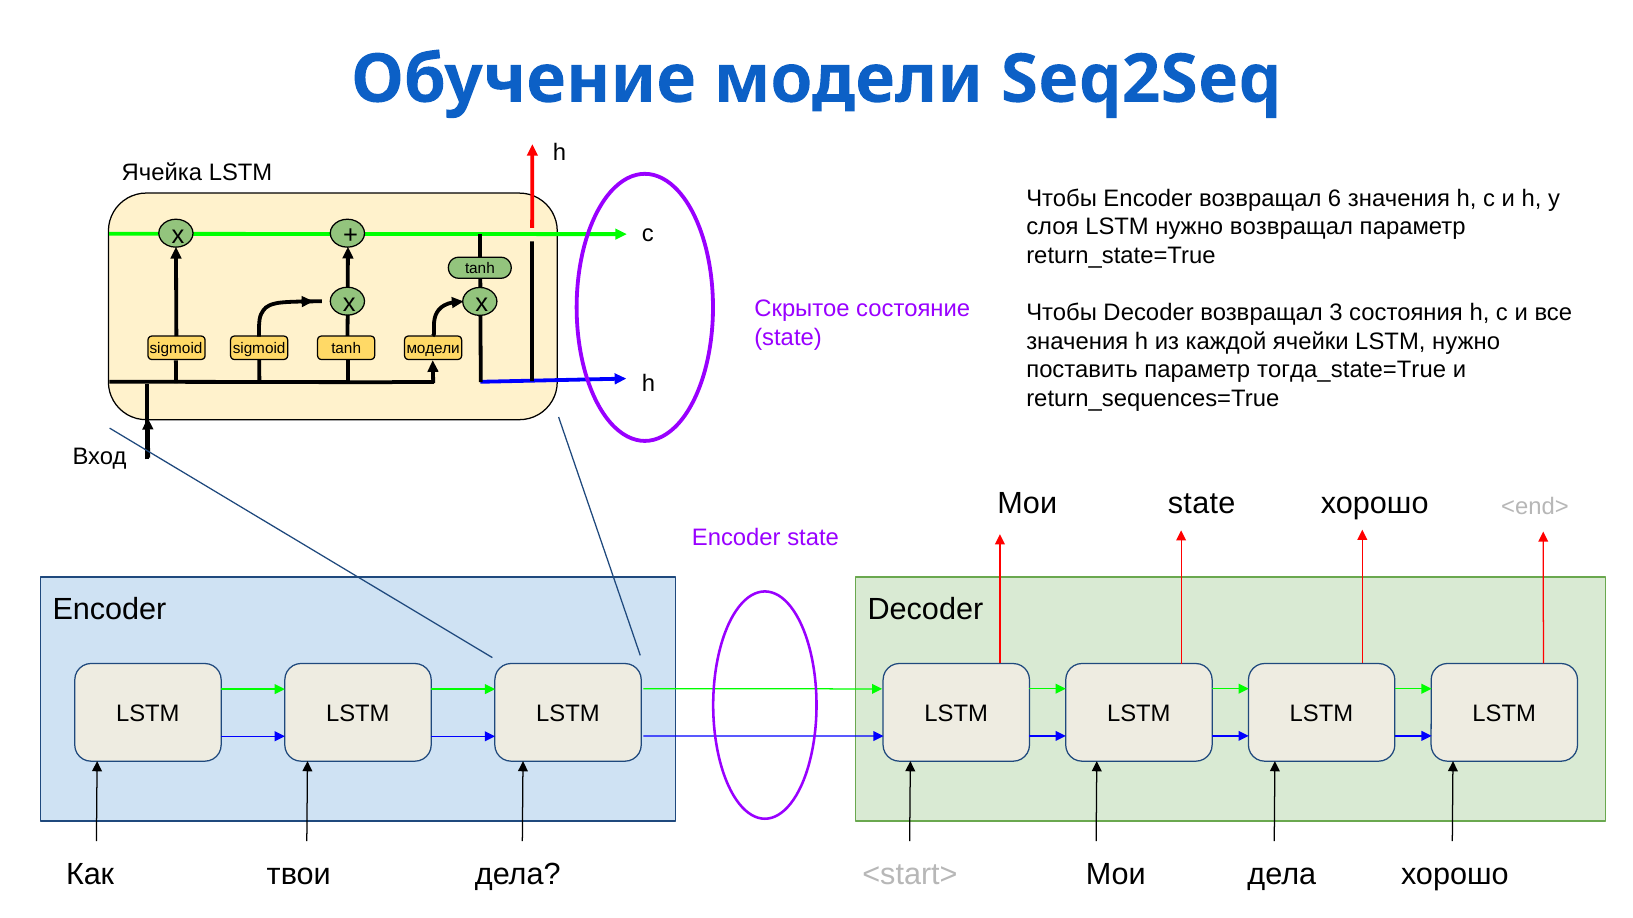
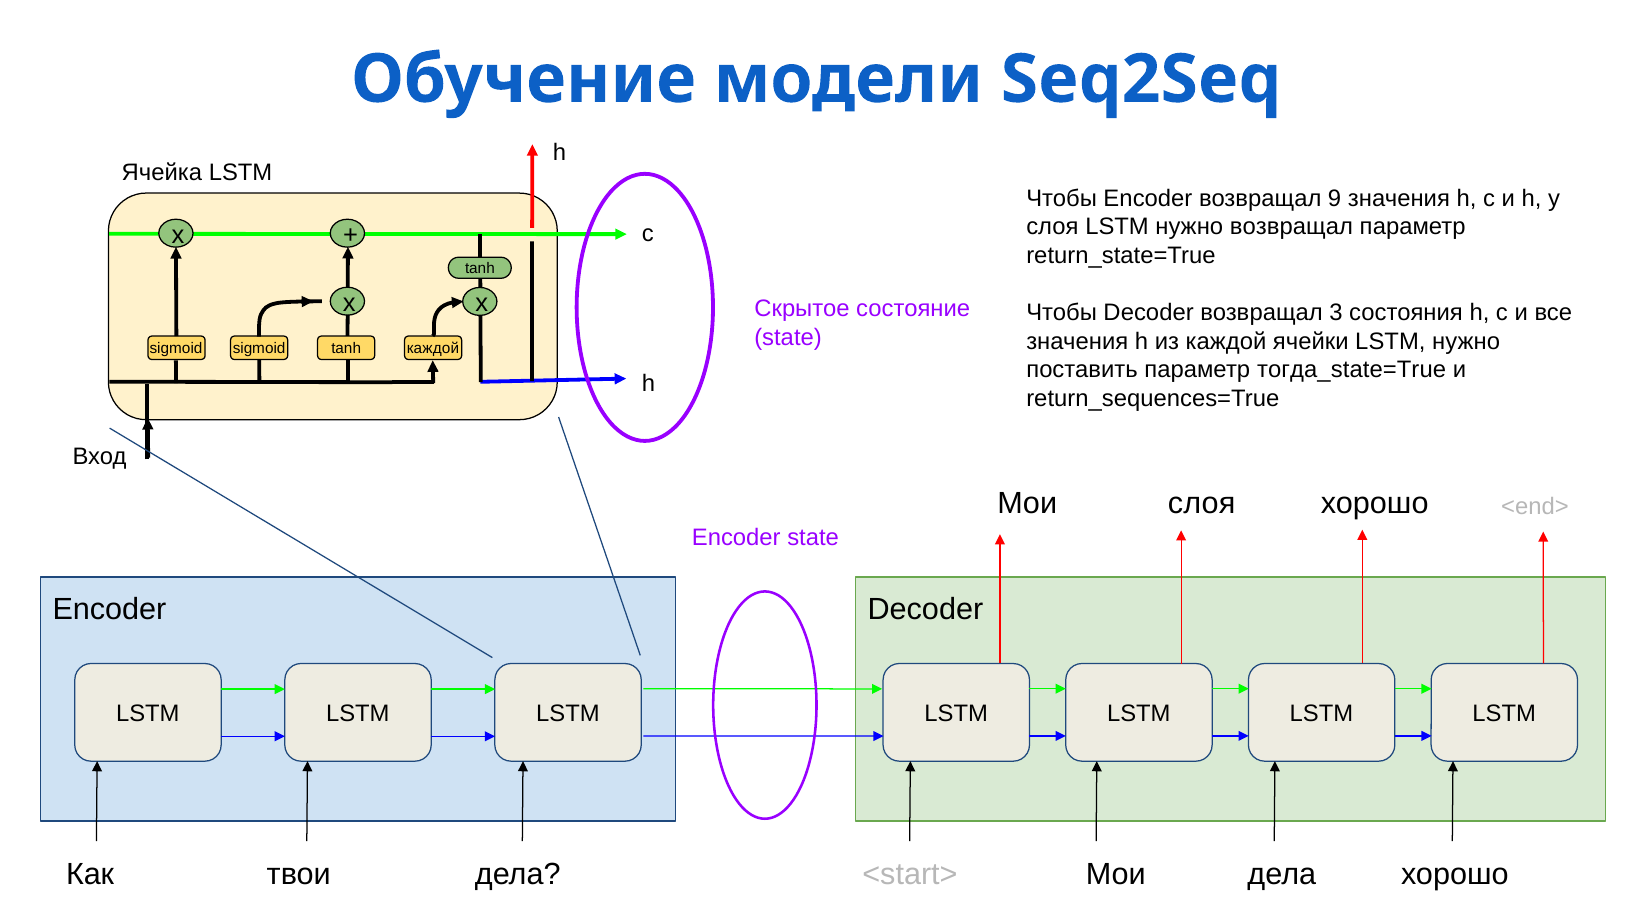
6: 6 -> 9
tanh модели: модели -> каждой
Мои state: state -> слоя
